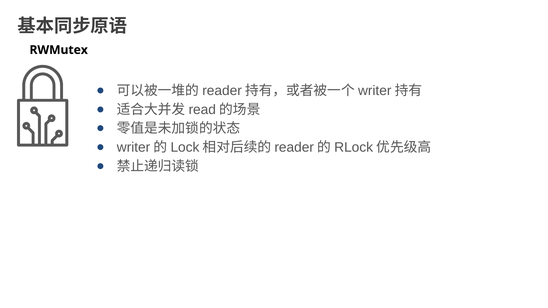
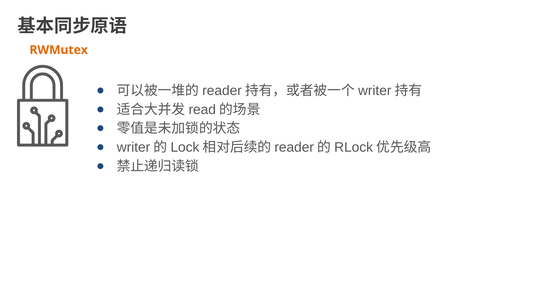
RWMutex colour: black -> orange
